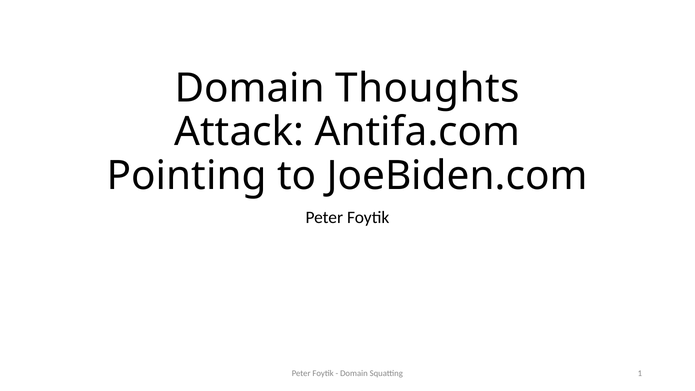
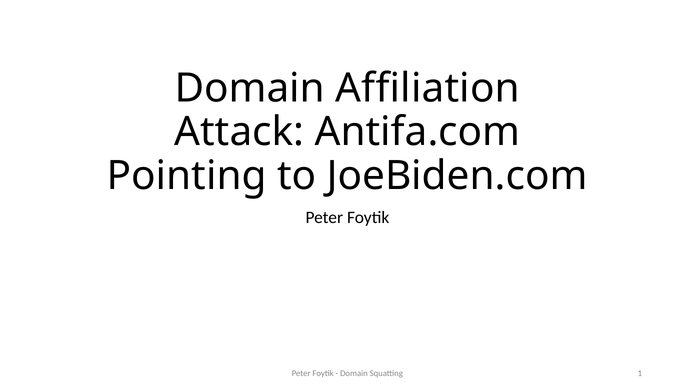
Thoughts: Thoughts -> Affiliation
